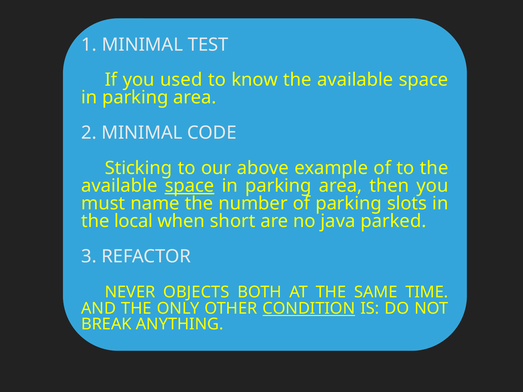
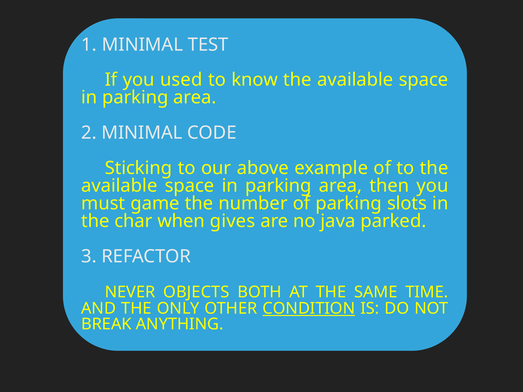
space at (190, 186) underline: present -> none
name: name -> game
local: local -> char
short: short -> gives
